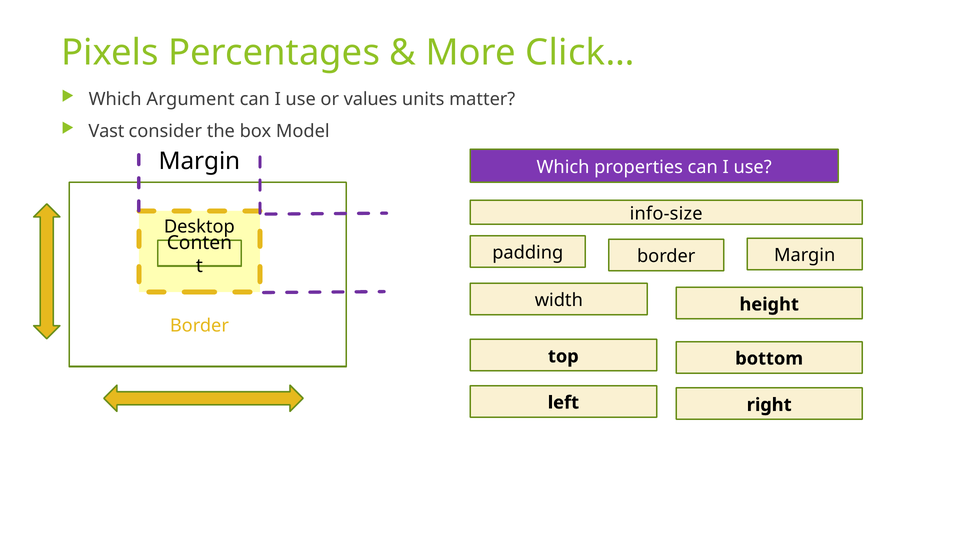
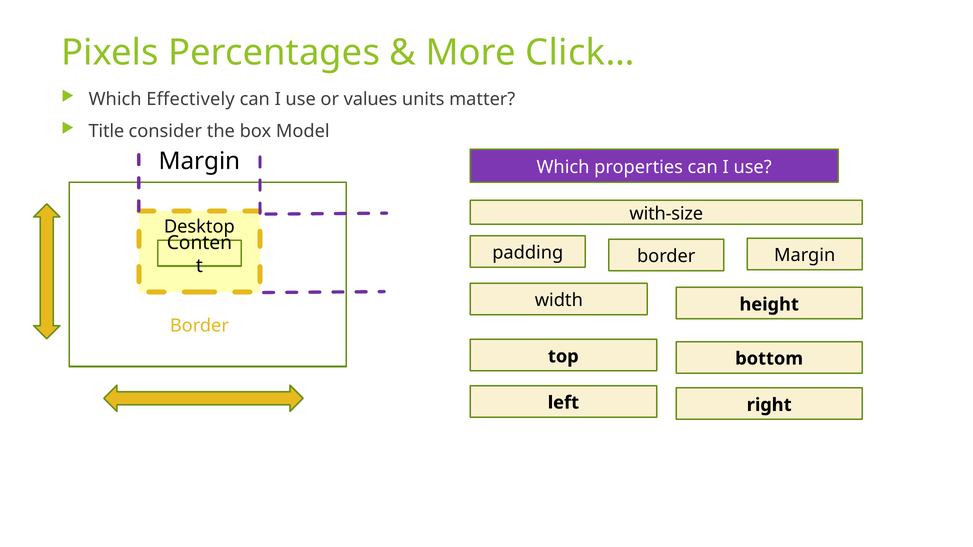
Argument: Argument -> Effectively
Vast: Vast -> Title
info-size: info-size -> with-size
